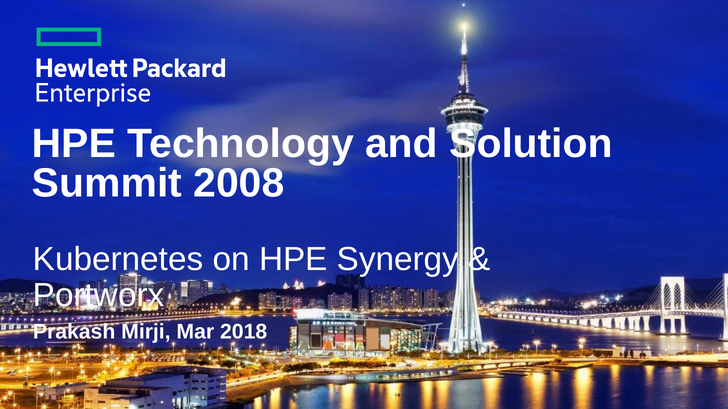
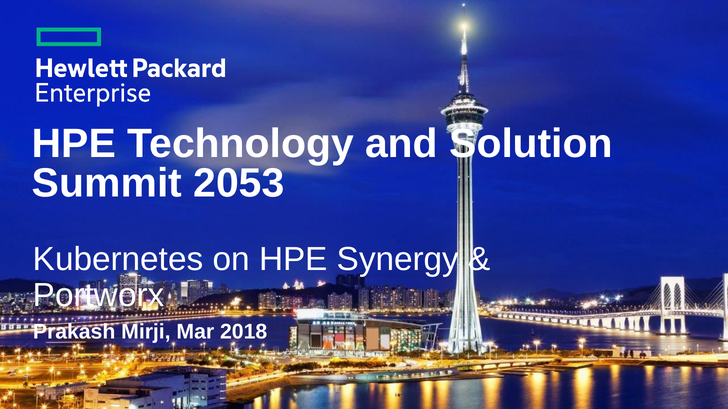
2008: 2008 -> 2053
